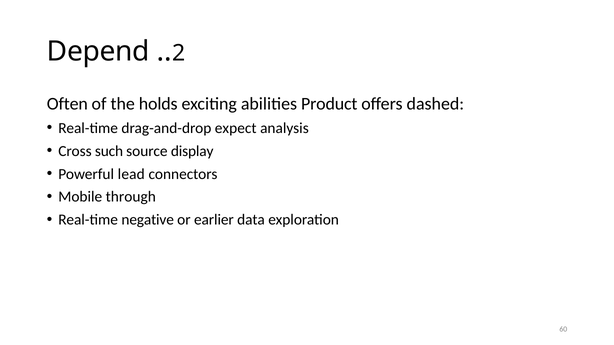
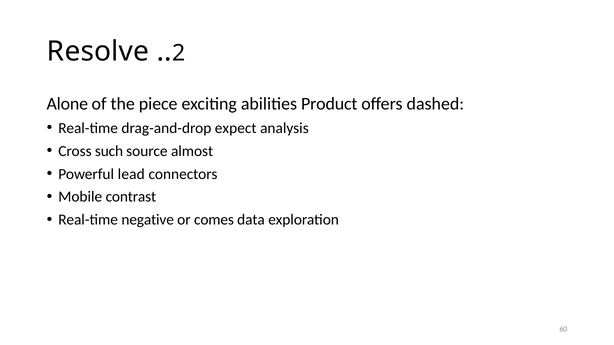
Depend: Depend -> Resolve
Often: Often -> Alone
holds: holds -> piece
display: display -> almost
through: through -> contrast
earlier: earlier -> comes
